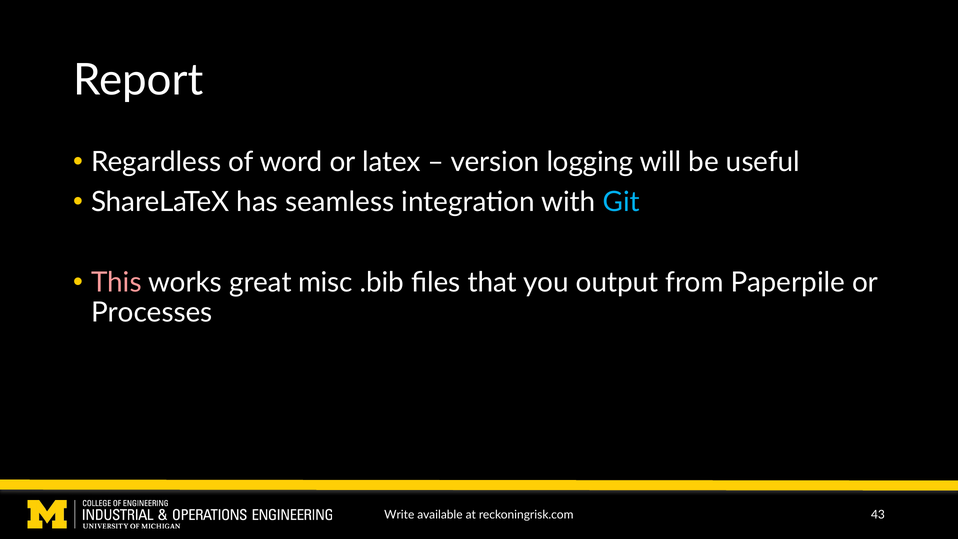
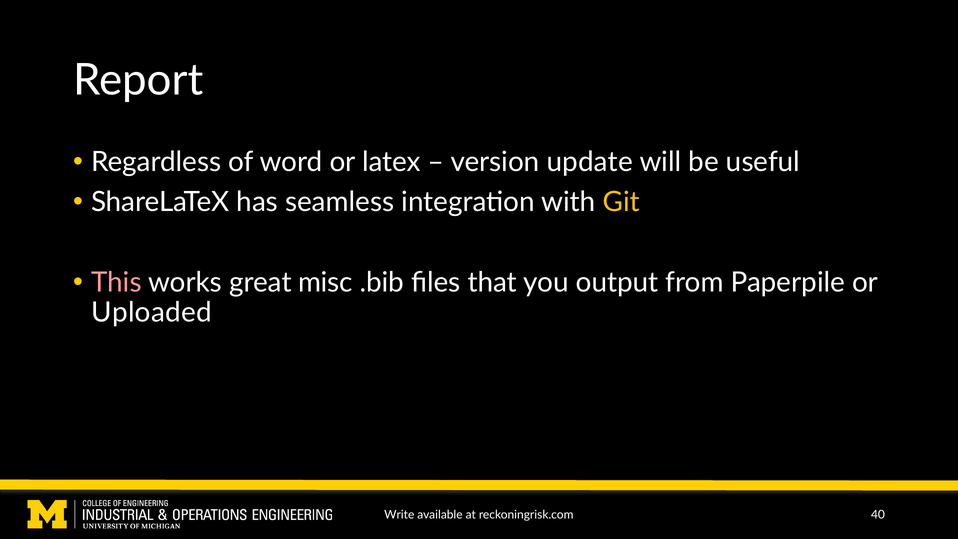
logging: logging -> update
Git colour: light blue -> yellow
Processes: Processes -> Uploaded
43: 43 -> 40
